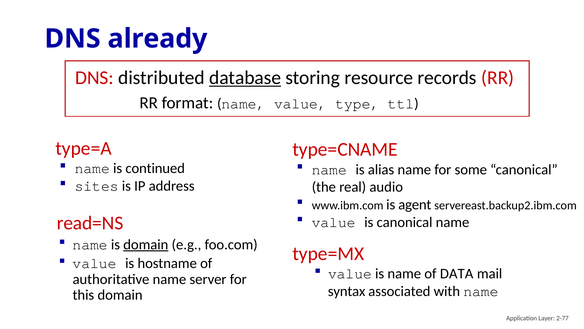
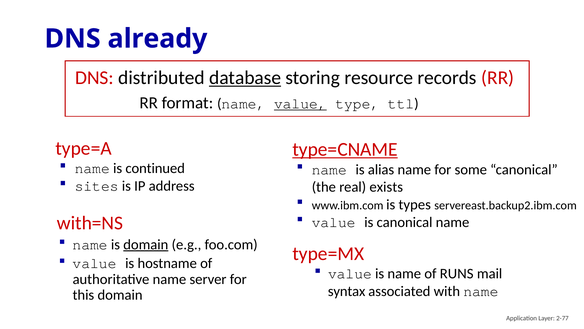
value at (300, 104) underline: none -> present
type=CNAME underline: none -> present
audio: audio -> exists
agent: agent -> types
read=NS: read=NS -> with=NS
DATA: DATA -> RUNS
